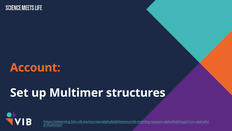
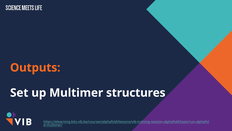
Account: Account -> Outputs
